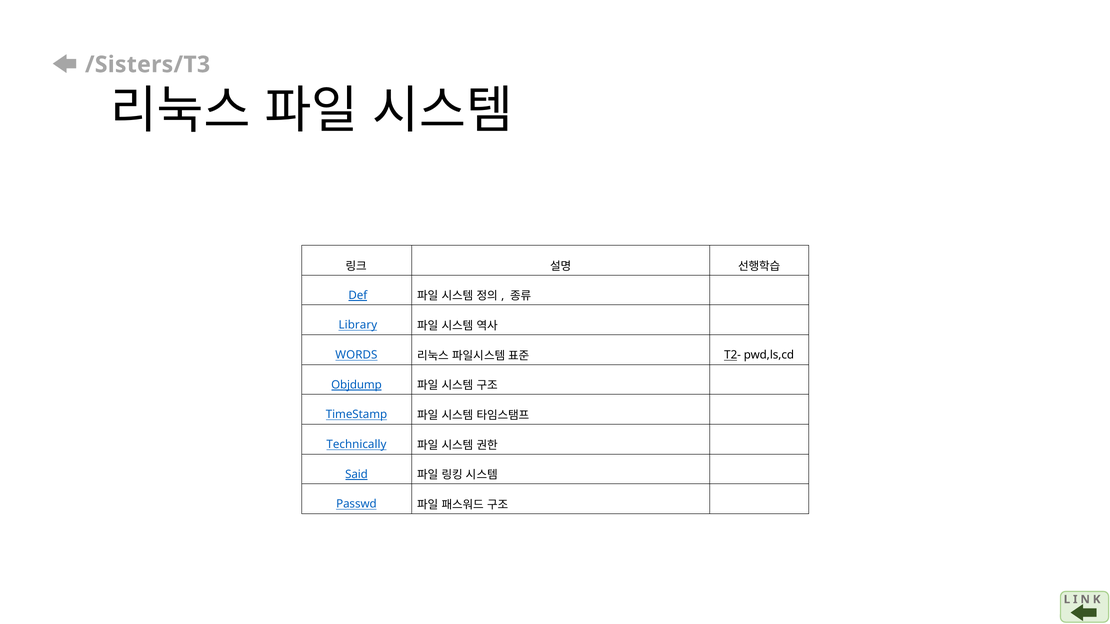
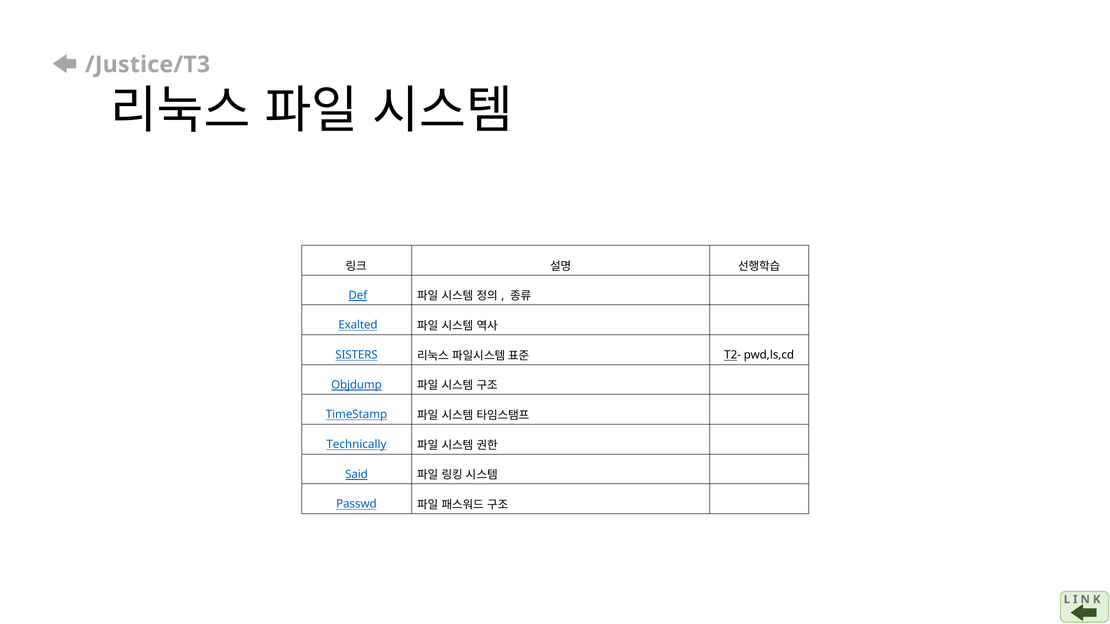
/Sisters/T3: /Sisters/T3 -> /Justice/T3
Library: Library -> Exalted
WORDS: WORDS -> SISTERS
